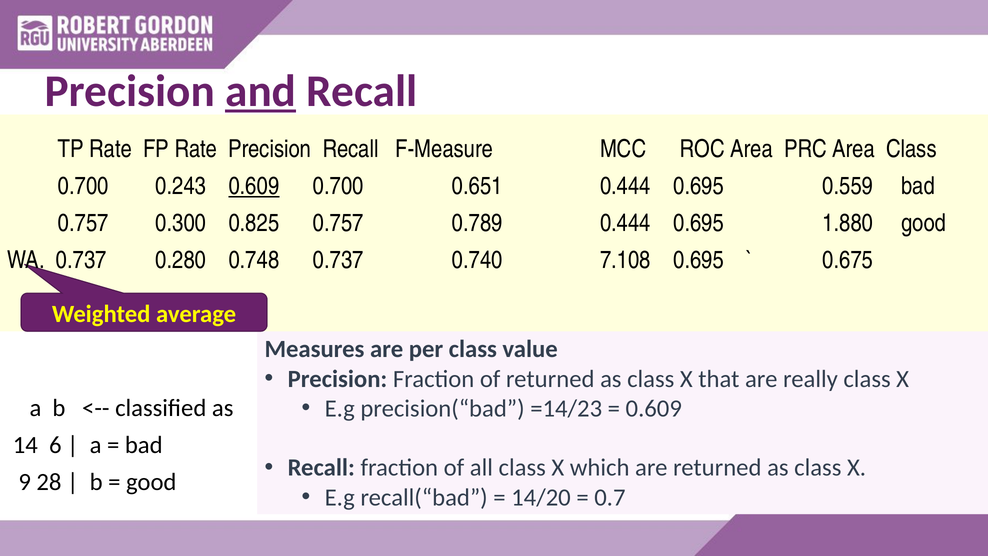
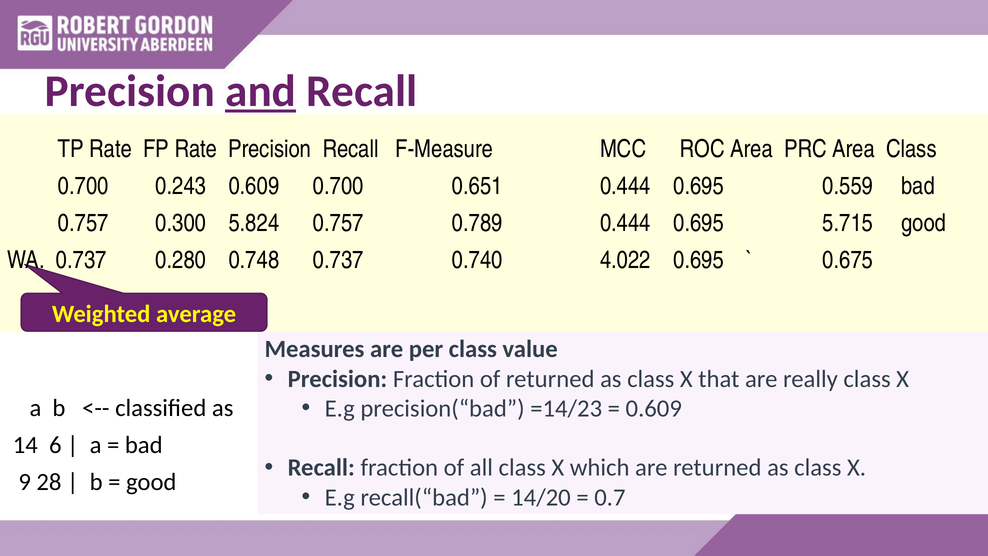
0.609 at (254, 186) underline: present -> none
0.825: 0.825 -> 5.824
1.880: 1.880 -> 5.715
7.108: 7.108 -> 4.022
